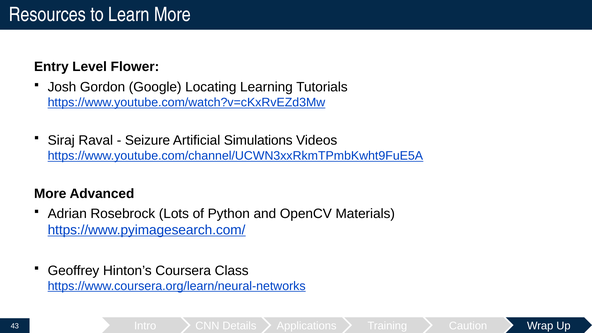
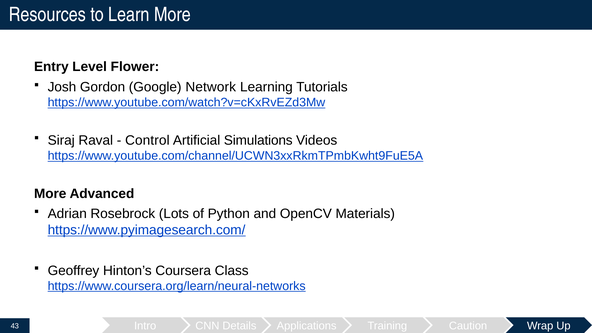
Locating: Locating -> Network
Seizure: Seizure -> Control
